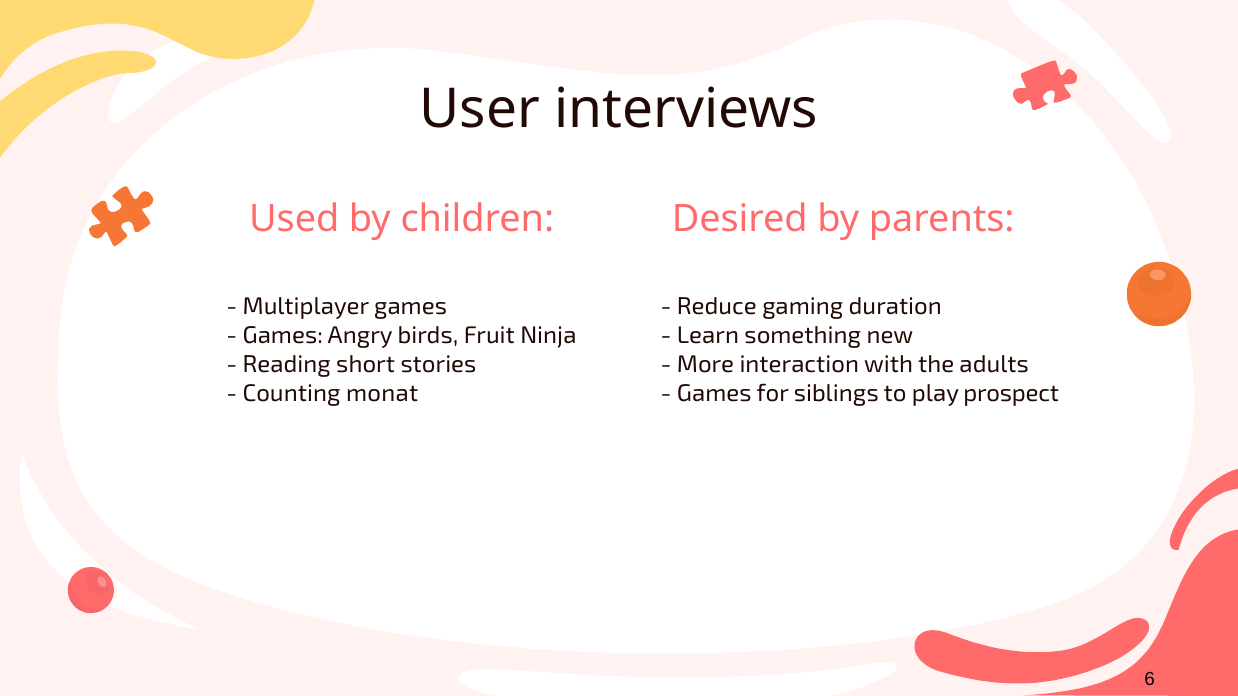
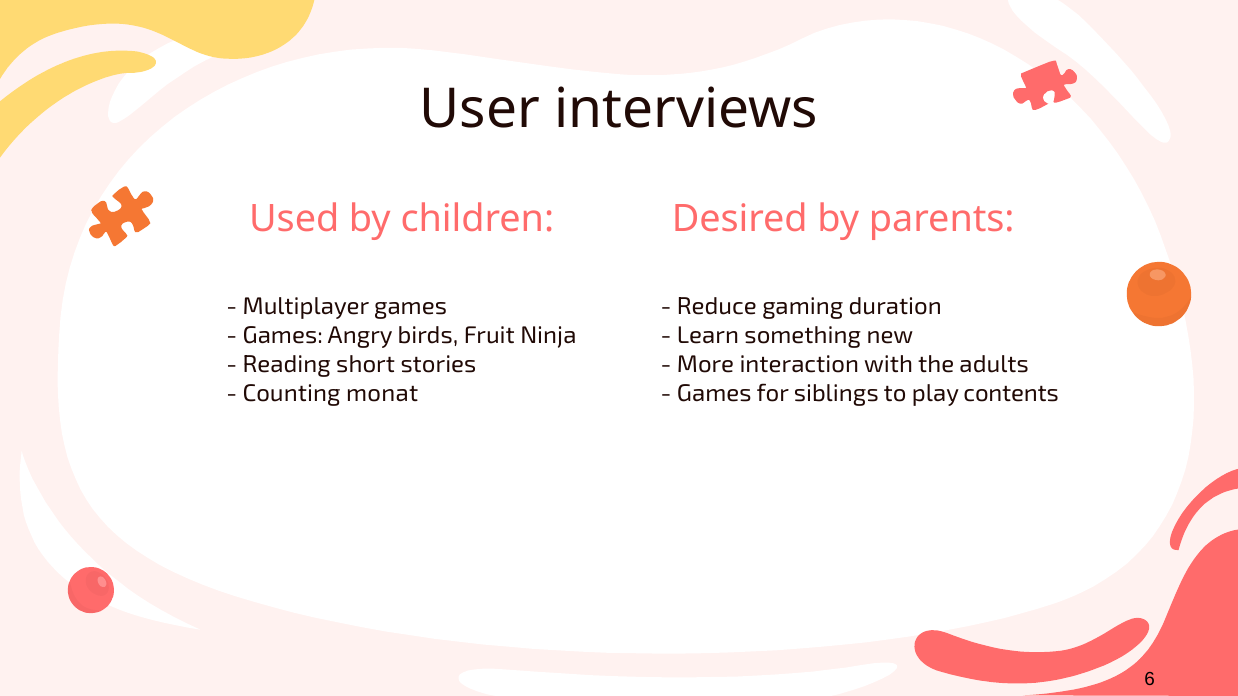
prospect: prospect -> contents
